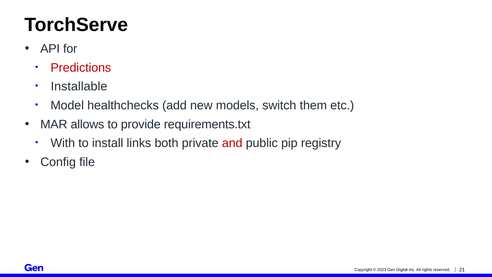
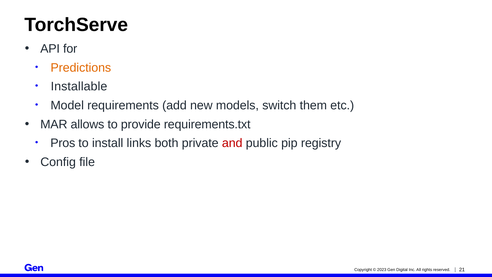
Predictions colour: red -> orange
healthchecks: healthchecks -> requirements
With: With -> Pros
